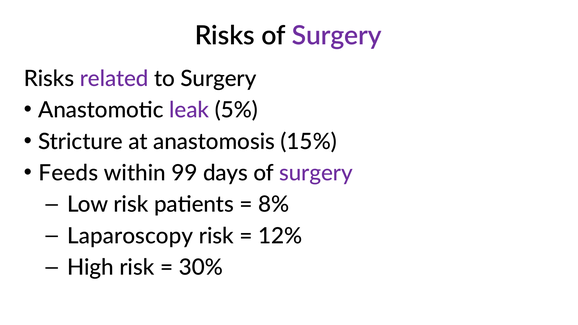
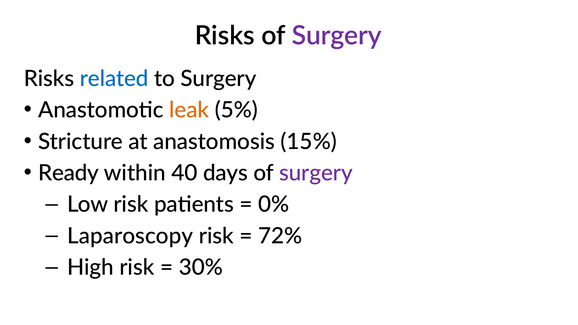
related colour: purple -> blue
leak colour: purple -> orange
Feeds: Feeds -> Ready
99: 99 -> 40
8%: 8% -> 0%
12%: 12% -> 72%
